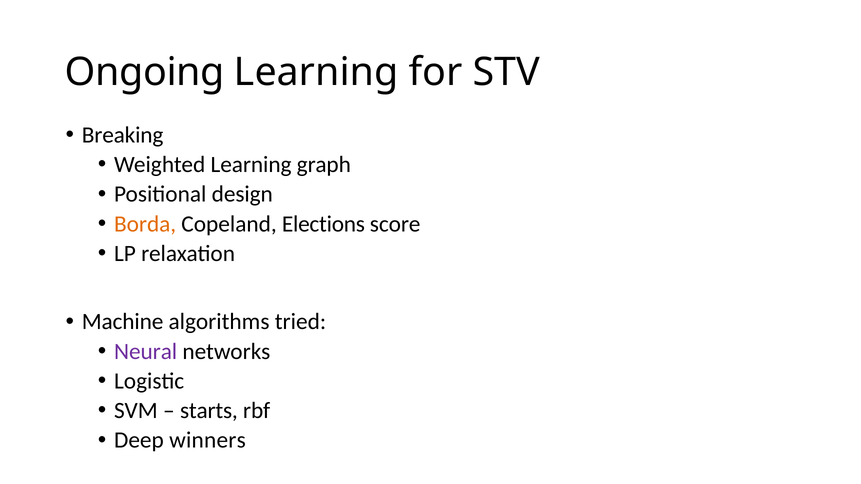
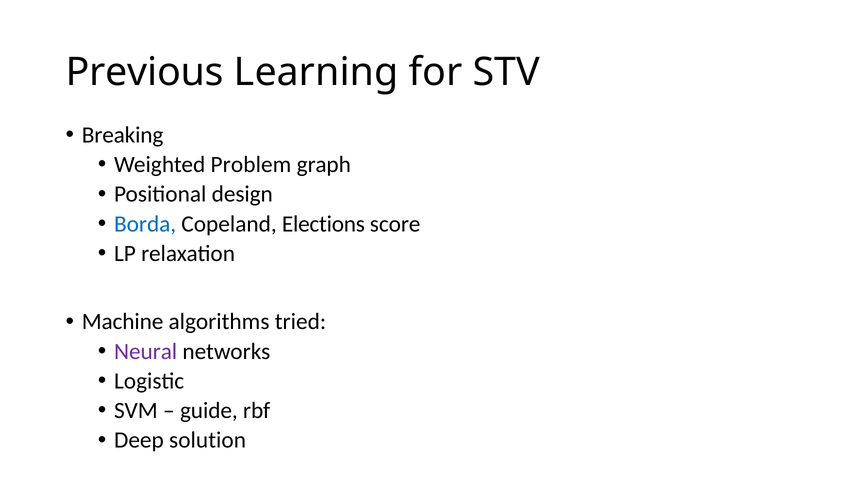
Ongoing: Ongoing -> Previous
Weighted Learning: Learning -> Problem
Borda colour: orange -> blue
starts: starts -> guide
winners: winners -> solution
